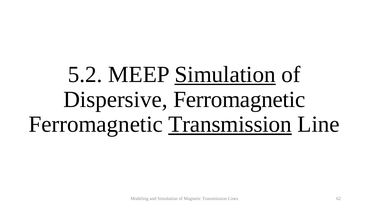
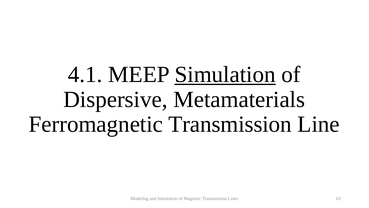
5.2: 5.2 -> 4.1
Dispersive Ferromagnetic: Ferromagnetic -> Metamaterials
Transmission at (230, 124) underline: present -> none
